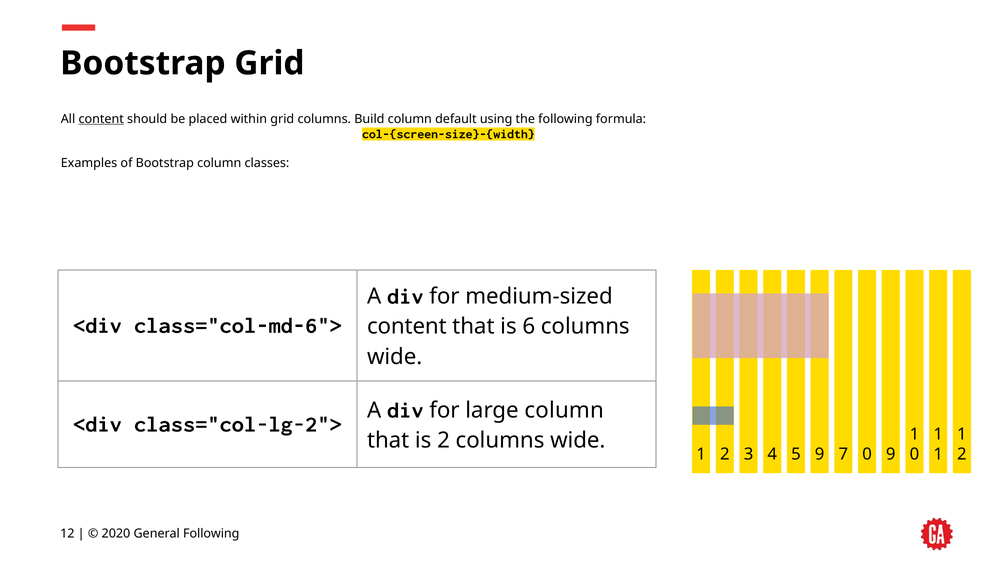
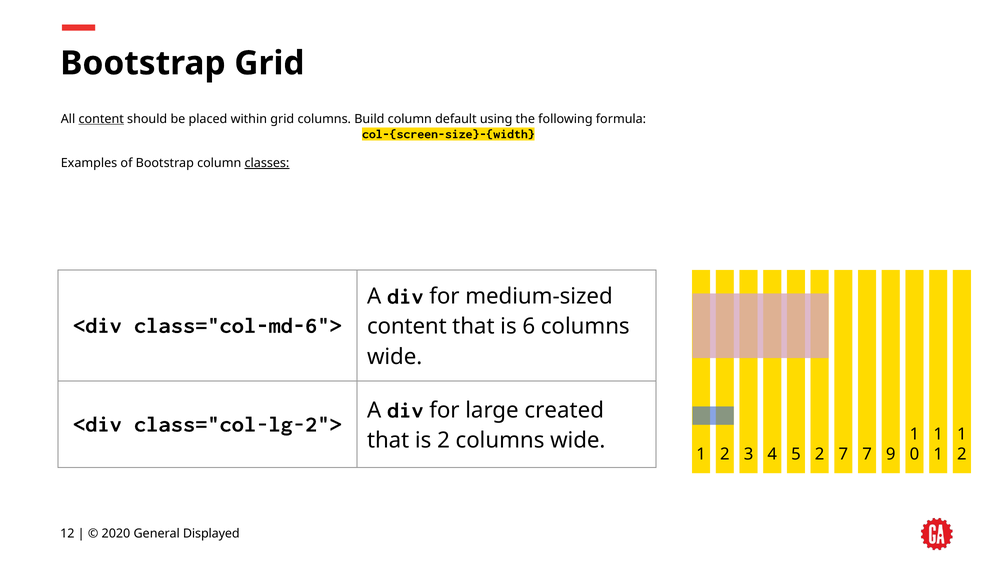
classes underline: none -> present
large column: column -> created
5 9: 9 -> 2
7 0: 0 -> 7
General Following: Following -> Displayed
